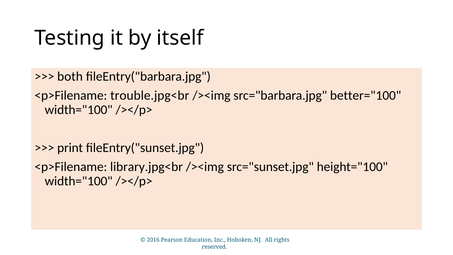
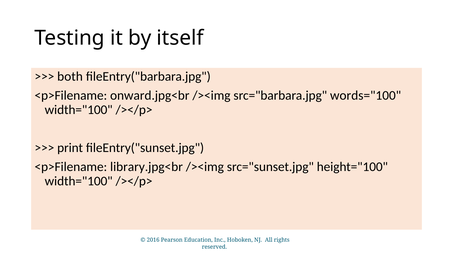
trouble.jpg<br: trouble.jpg<br -> onward.jpg<br
better="100: better="100 -> words="100
